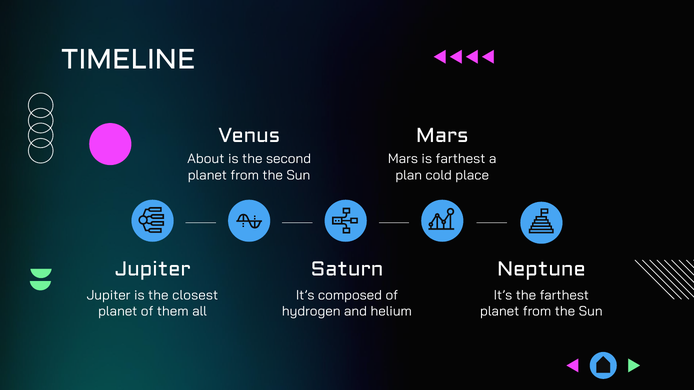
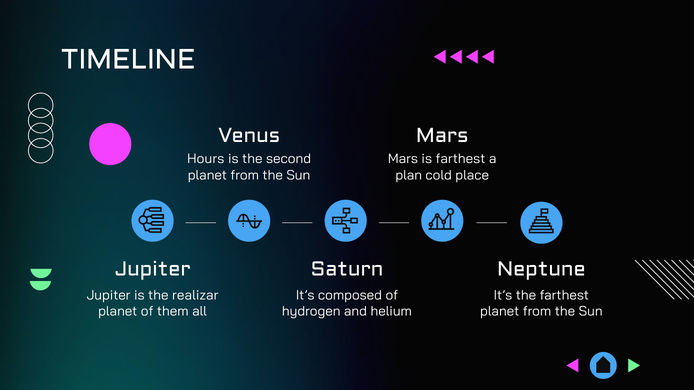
About: About -> Hours
closest: closest -> realizar
